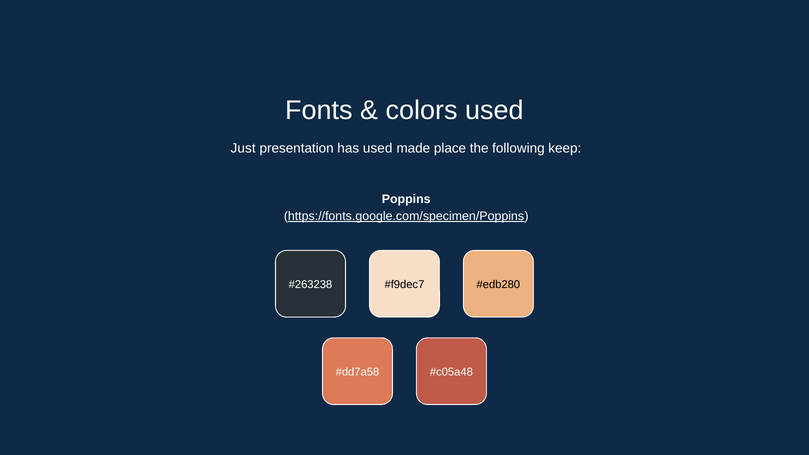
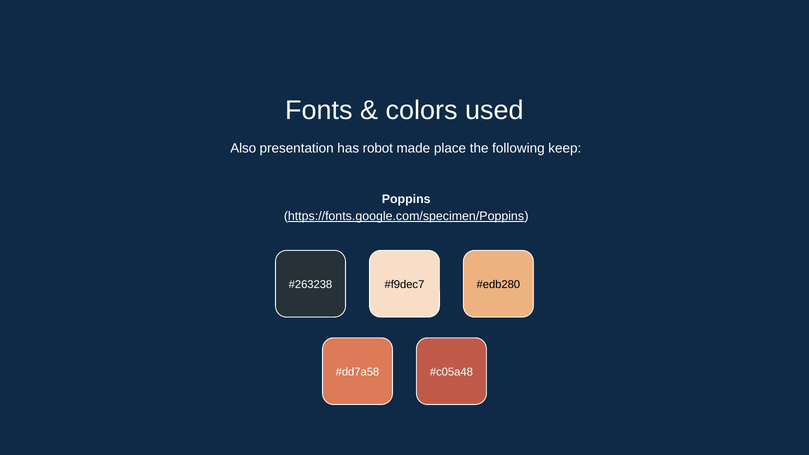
Just: Just -> Also
has used: used -> robot
